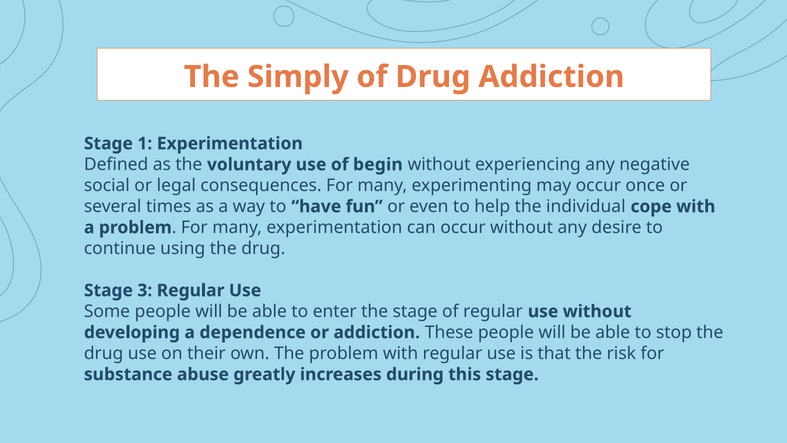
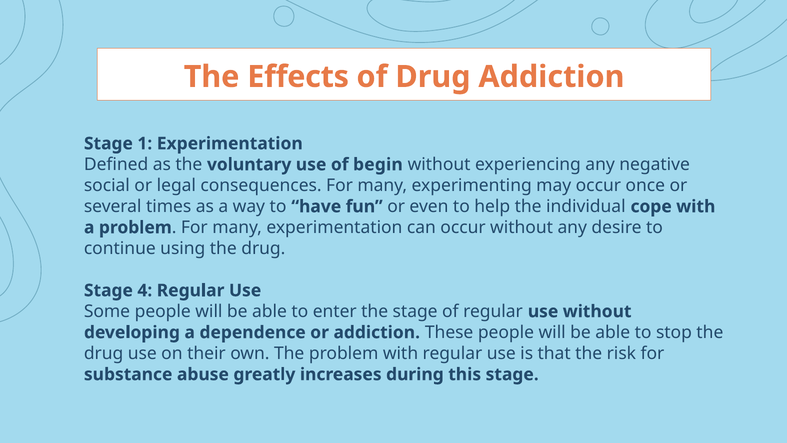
Simply: Simply -> Effects
3: 3 -> 4
